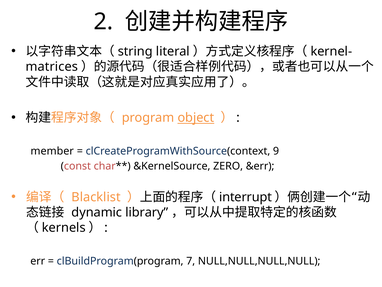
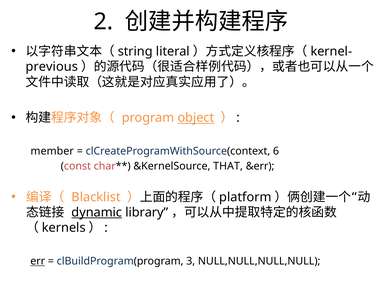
matrices: matrices -> previous
9: 9 -> 6
ZERO: ZERO -> THAT
interrupt: interrupt -> platform
dynamic underline: none -> present
err underline: none -> present
7: 7 -> 3
